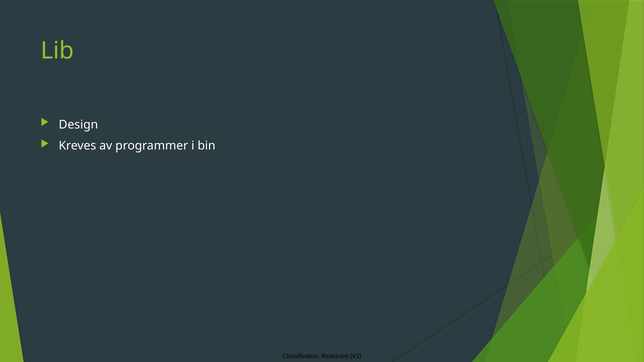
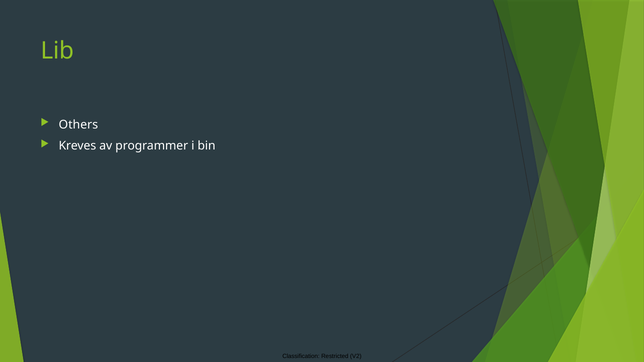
Design: Design -> Others
